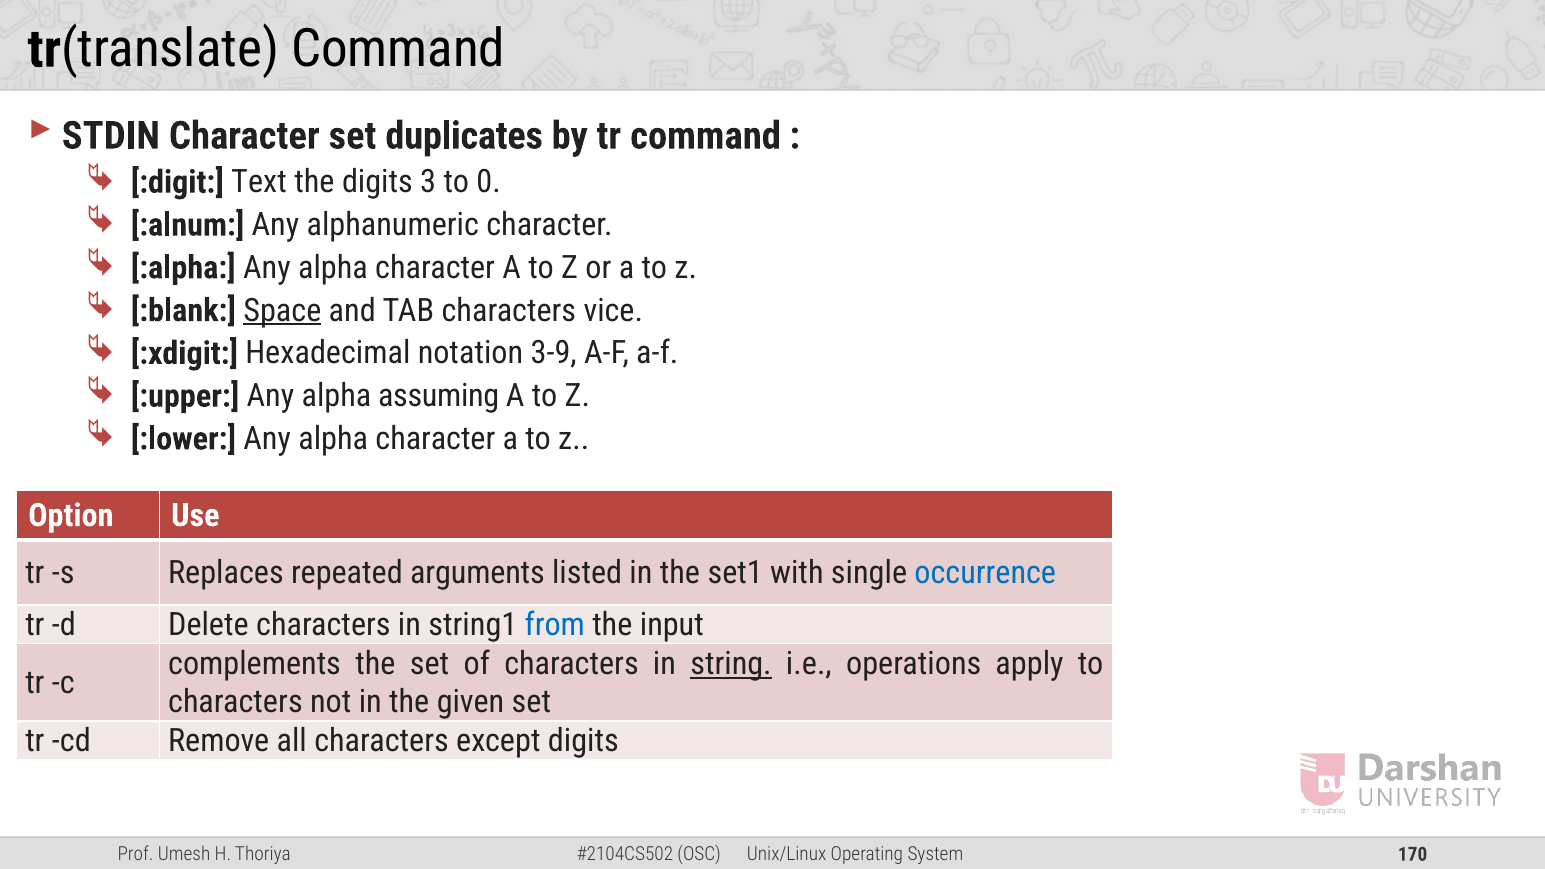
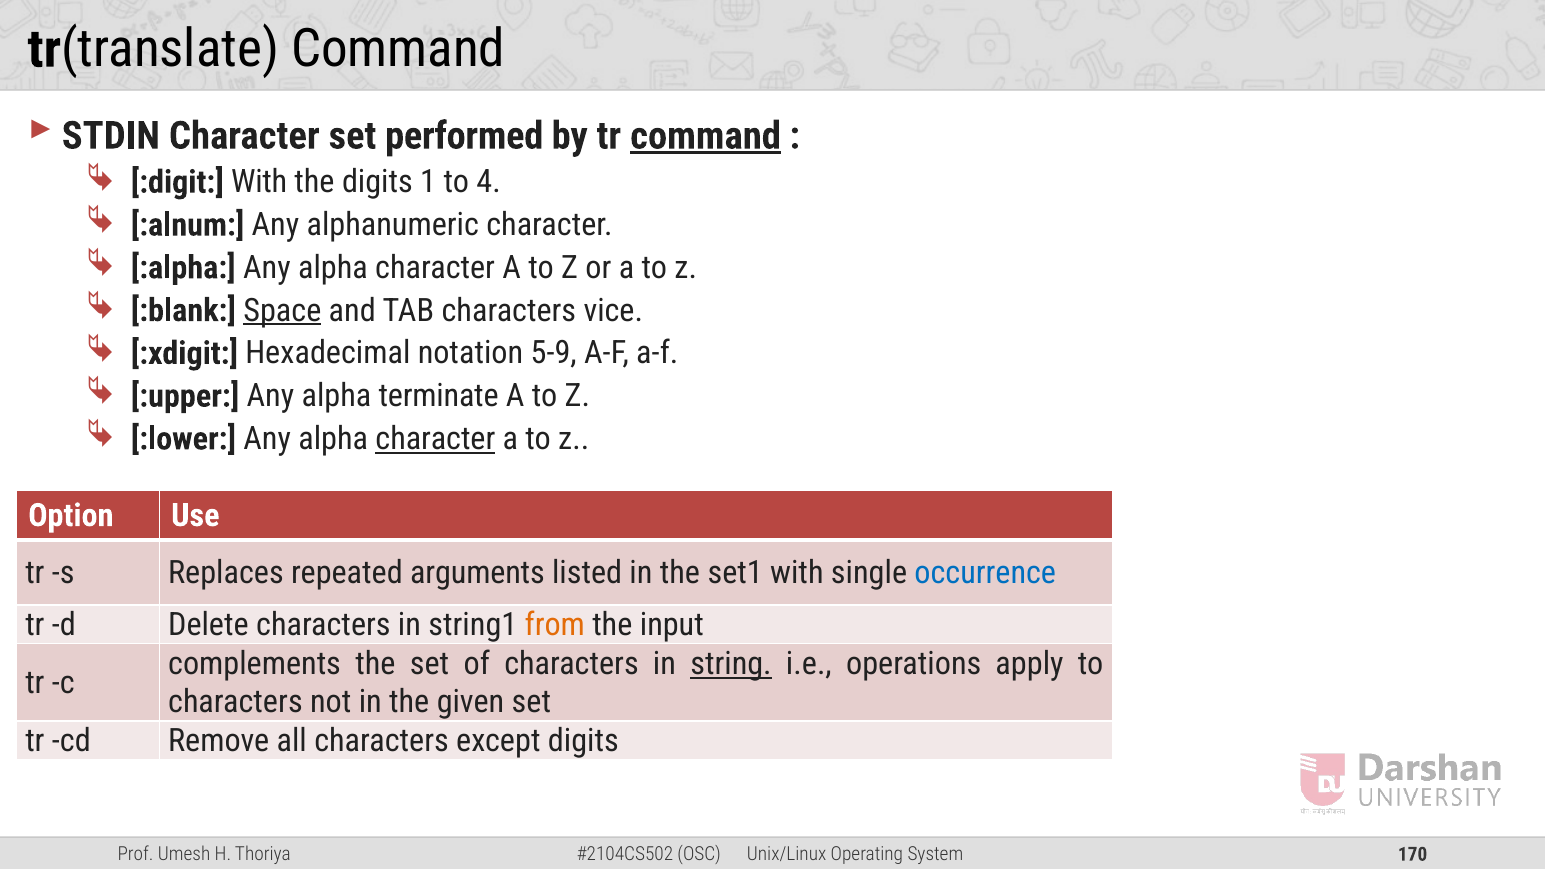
duplicates: duplicates -> performed
command at (706, 136) underline: none -> present
:digit Text: Text -> With
3: 3 -> 1
0: 0 -> 4
3-9: 3-9 -> 5-9
assuming: assuming -> terminate
character at (435, 439) underline: none -> present
from colour: blue -> orange
